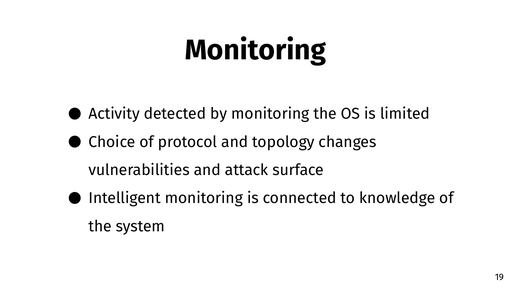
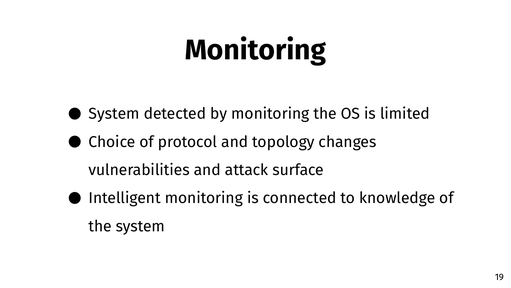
Activity at (114, 114): Activity -> System
